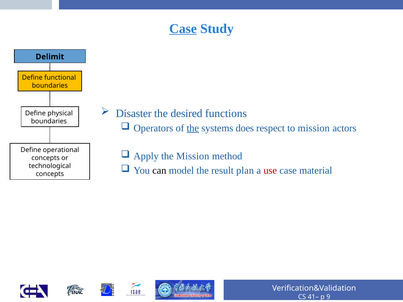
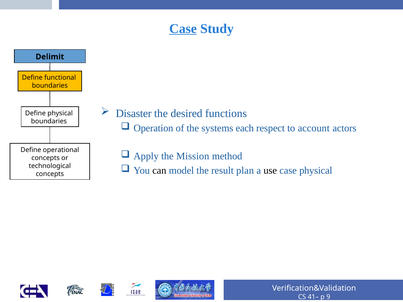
Operators: Operators -> Operation
the at (193, 128) underline: present -> none
does: does -> each
to mission: mission -> account
use colour: red -> black
case material: material -> physical
